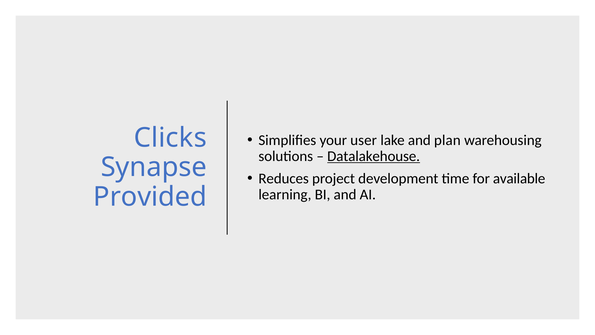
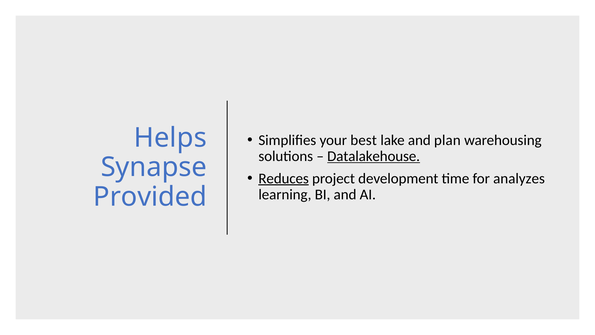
Clicks: Clicks -> Helps
user: user -> best
Reduces underline: none -> present
available: available -> analyzes
